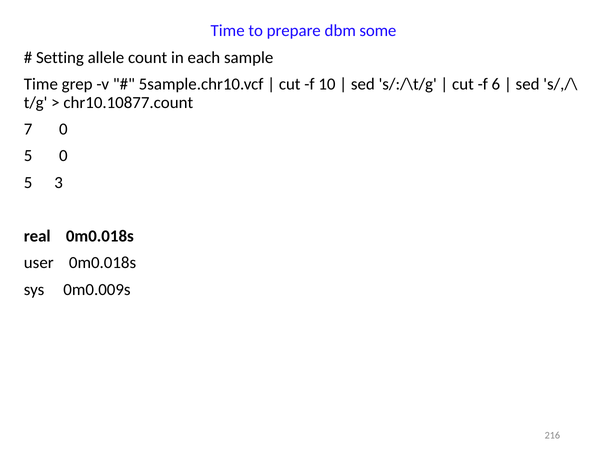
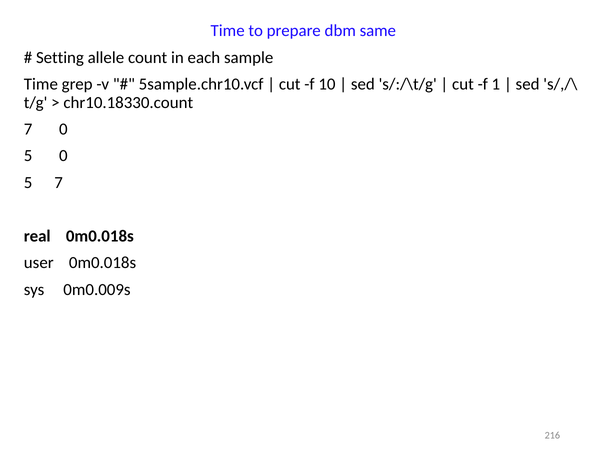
some: some -> same
6: 6 -> 1
chr10.10877.count: chr10.10877.count -> chr10.18330.count
5 3: 3 -> 7
